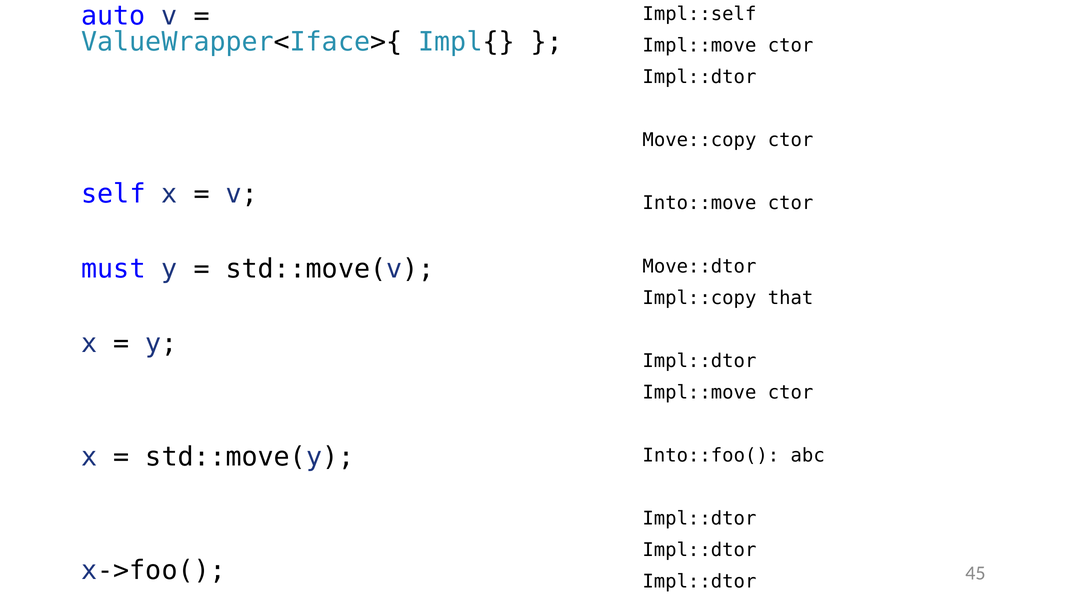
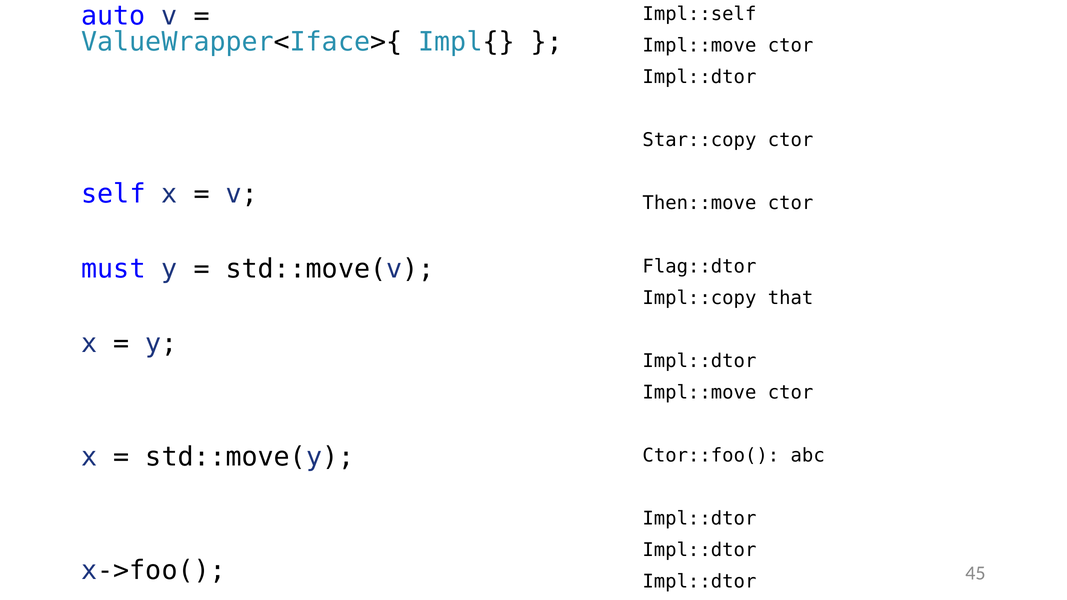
Move::copy: Move::copy -> Star::copy
Into::move: Into::move -> Then::move
Move::dtor: Move::dtor -> Flag::dtor
Into::foo(: Into::foo( -> Ctor::foo(
